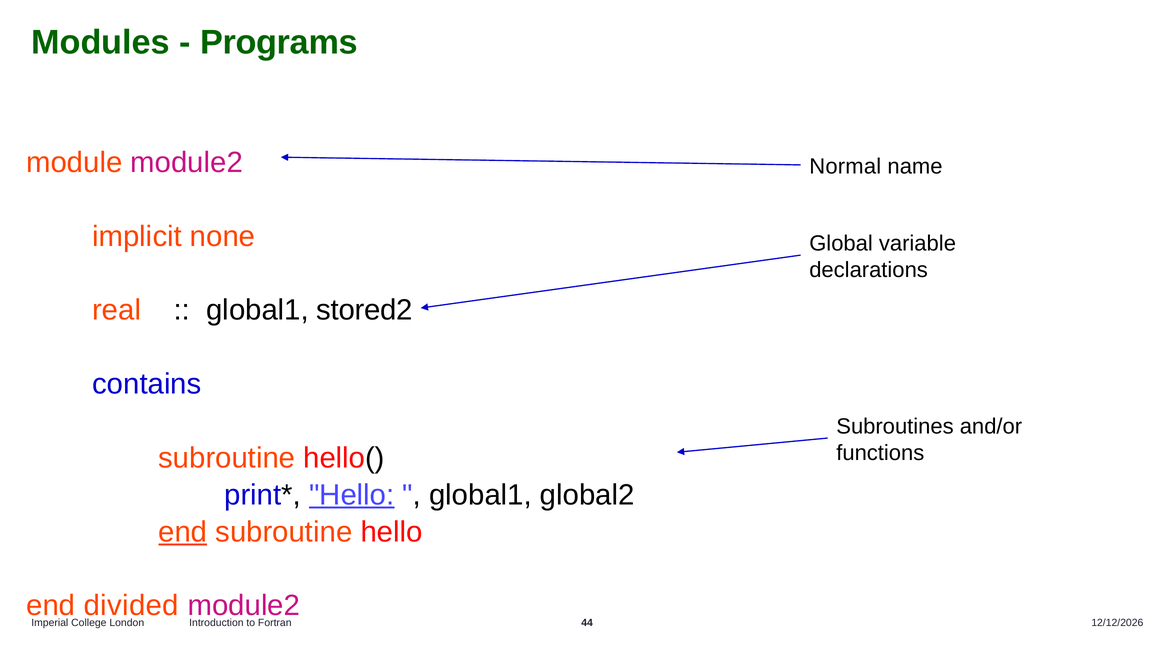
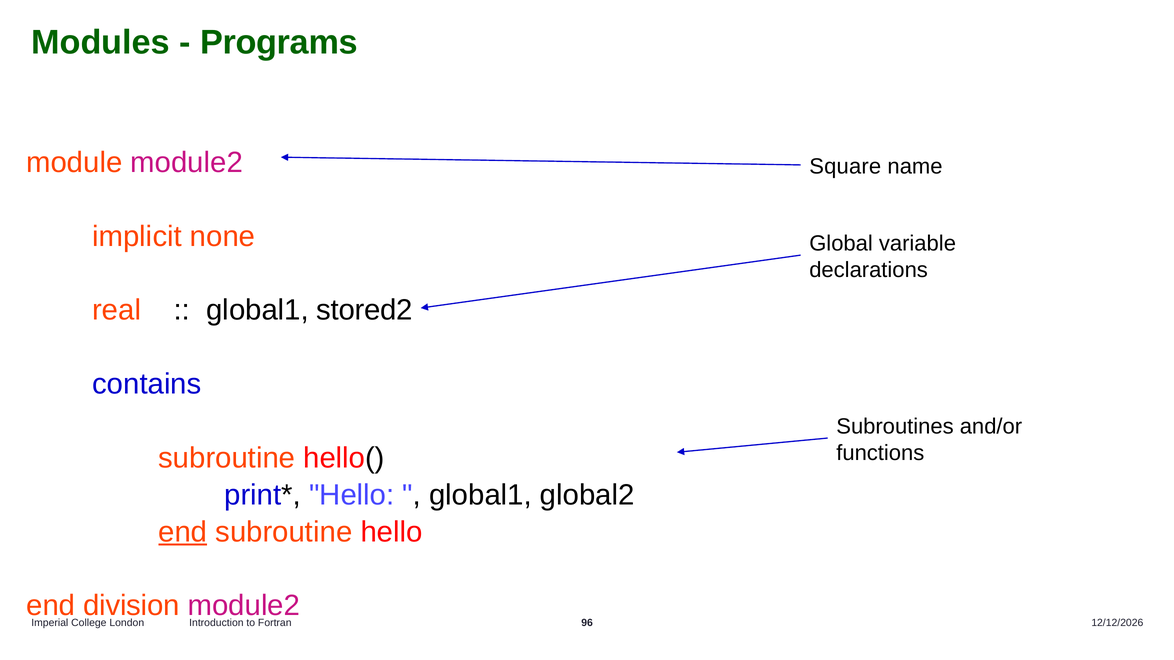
Normal: Normal -> Square
Hello at (352, 495) underline: present -> none
divided: divided -> division
44: 44 -> 96
